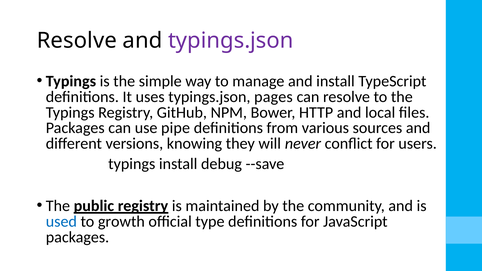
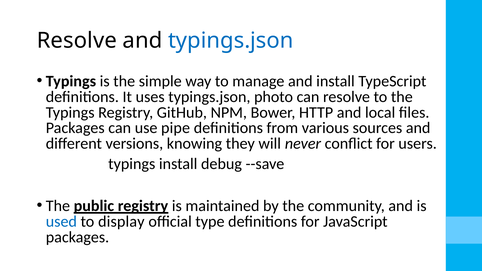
typings.json at (231, 40) colour: purple -> blue
pages: pages -> photo
growth: growth -> display
